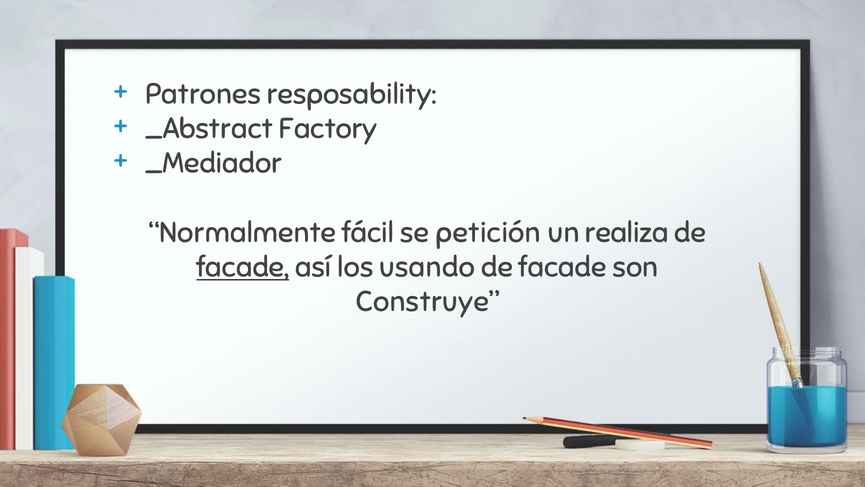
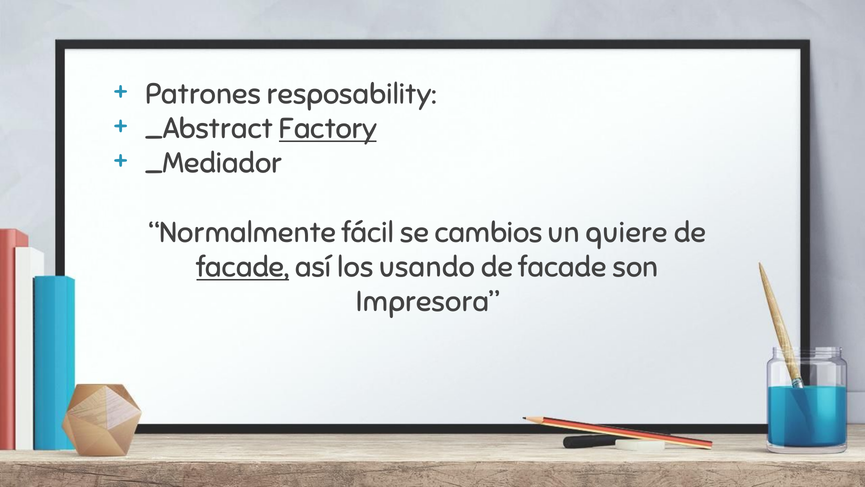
Factory underline: none -> present
petición: petición -> cambios
realiza: realiza -> quiere
Construye: Construye -> Impresora
